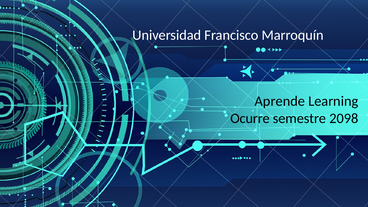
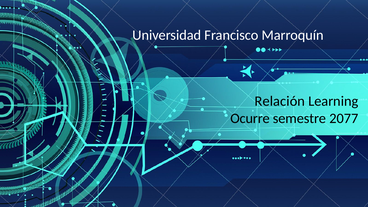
Aprende: Aprende -> Relación
2098: 2098 -> 2077
